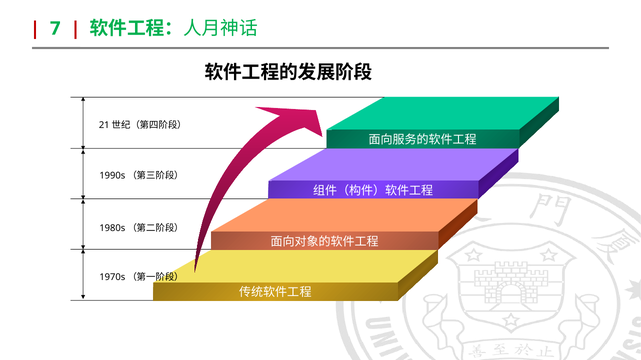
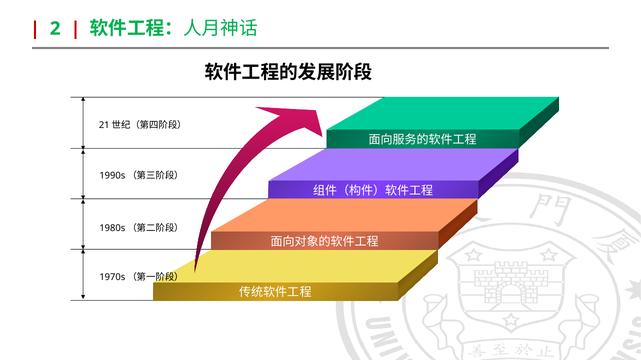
7: 7 -> 2
